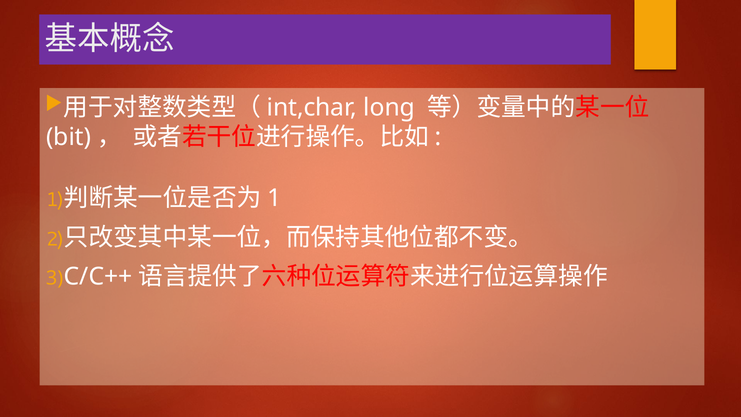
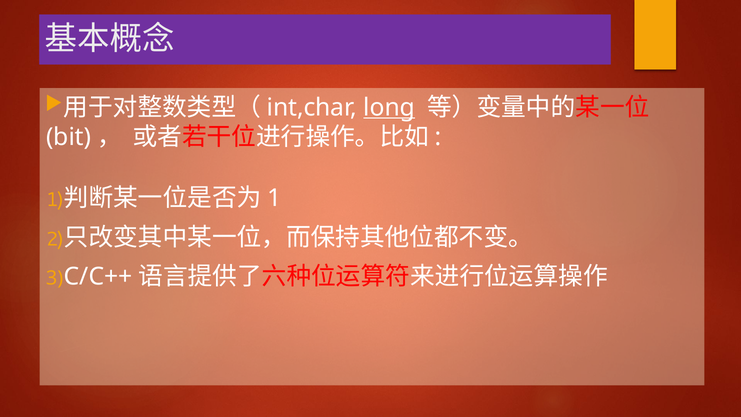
long underline: none -> present
